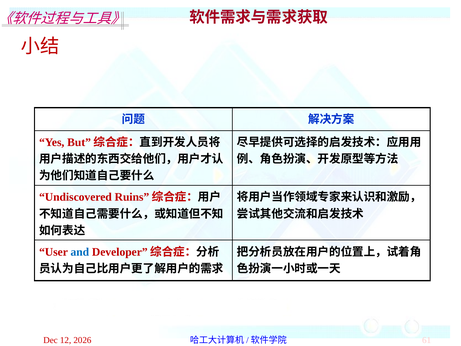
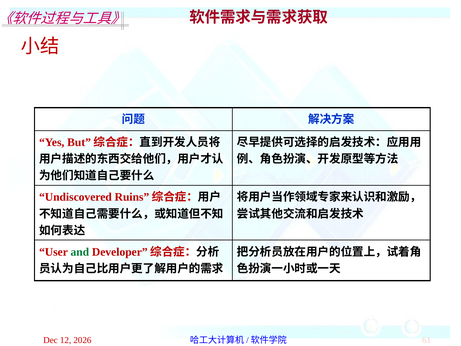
and colour: blue -> green
